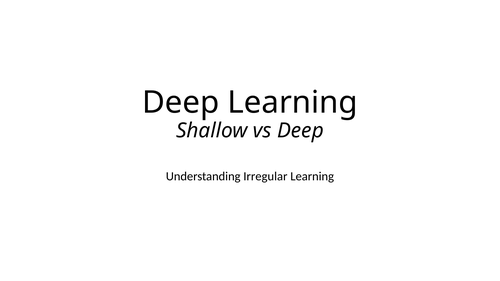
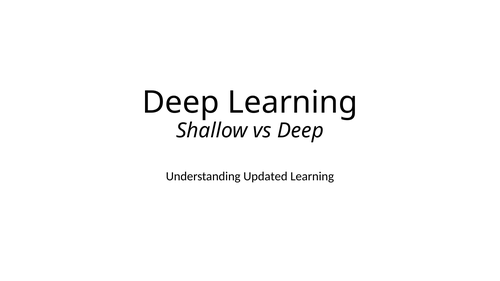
Irregular: Irregular -> Updated
